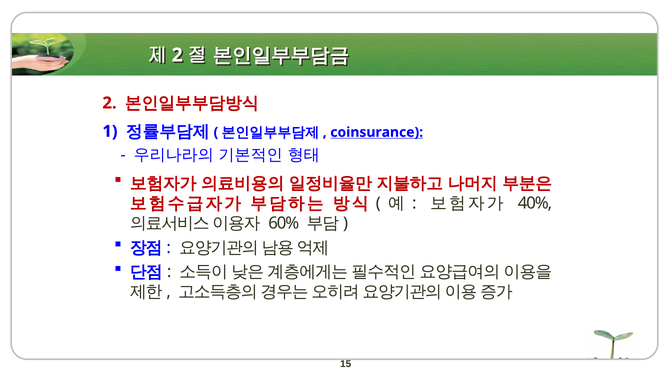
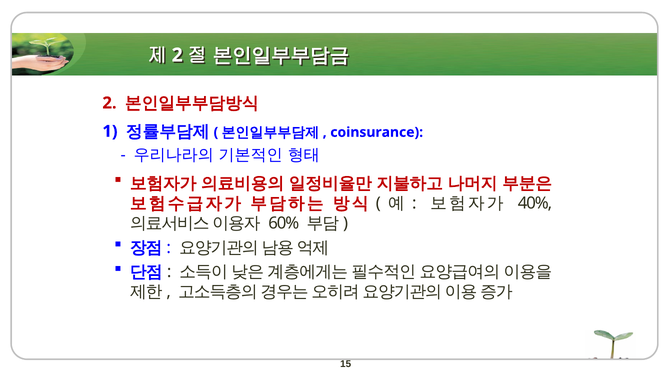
coinsurance underline: present -> none
